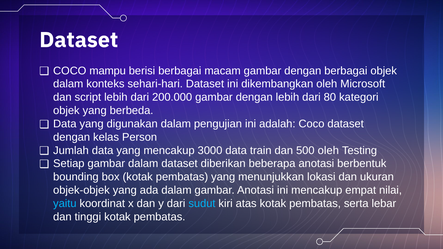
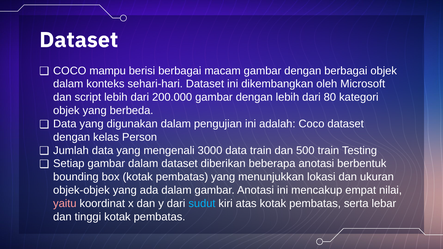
yang mencakup: mencakup -> mengenali
500 oleh: oleh -> train
yaitu colour: light blue -> pink
